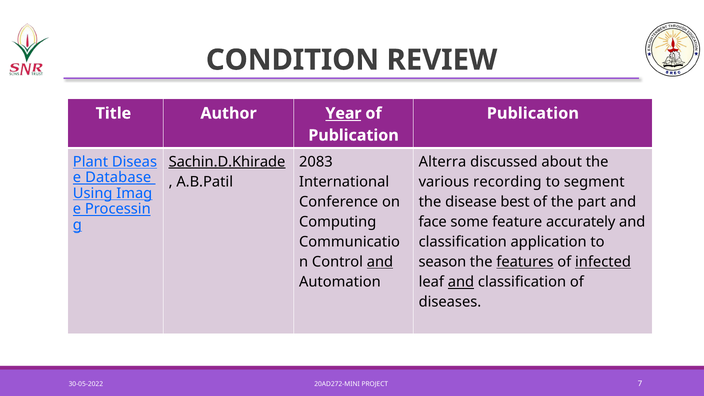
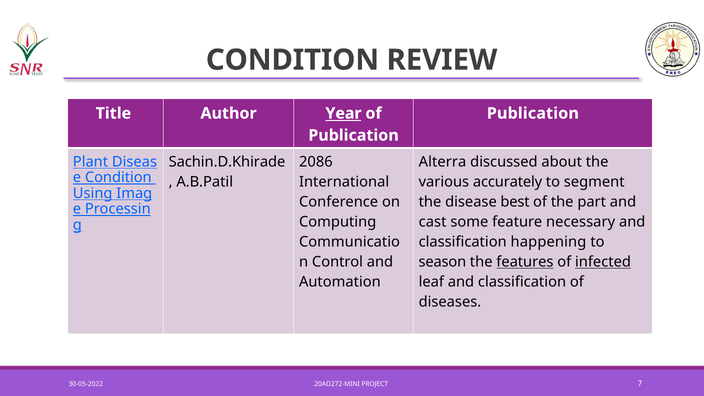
Sachin.D.Khirade underline: present -> none
2083: 2083 -> 2086
Database at (118, 177): Database -> Condition
recording: recording -> accurately
face: face -> cast
accurately: accurately -> necessary
application: application -> happening
and at (380, 262) underline: present -> none
and at (461, 282) underline: present -> none
